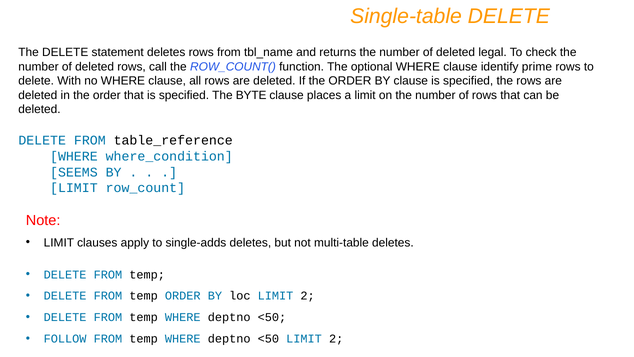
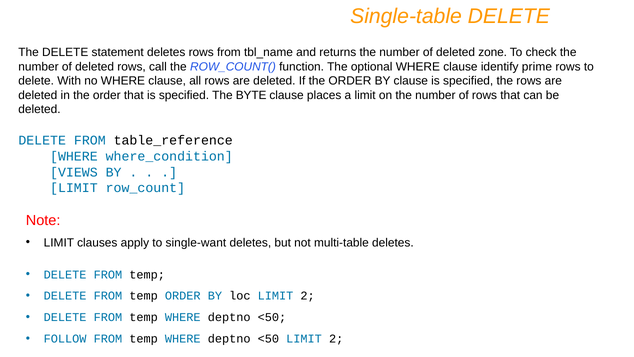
legal: legal -> zone
SEEMS: SEEMS -> VIEWS
single-adds: single-adds -> single-want
